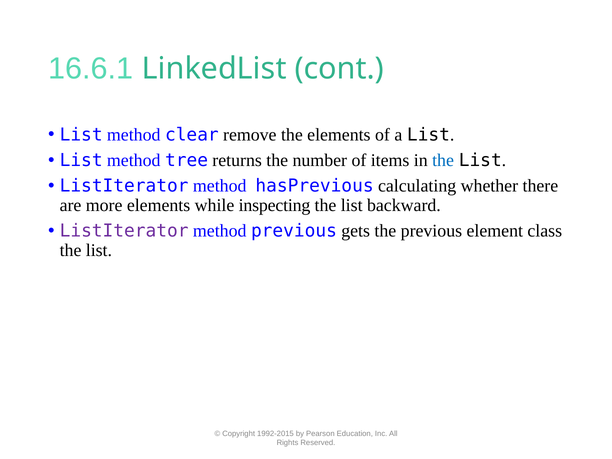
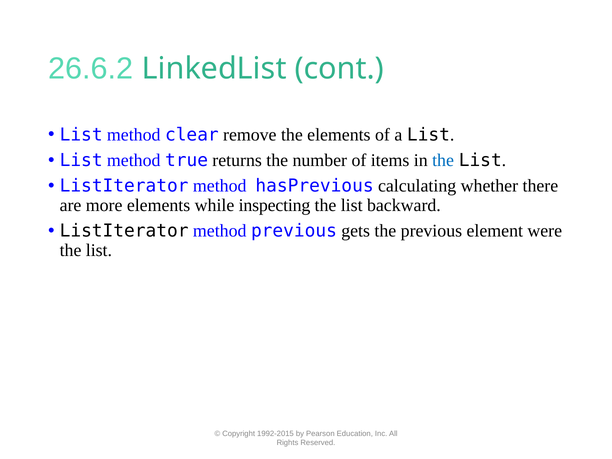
16.6.1: 16.6.1 -> 26.6.2
tree: tree -> true
ListIterator at (124, 231) colour: purple -> black
class: class -> were
